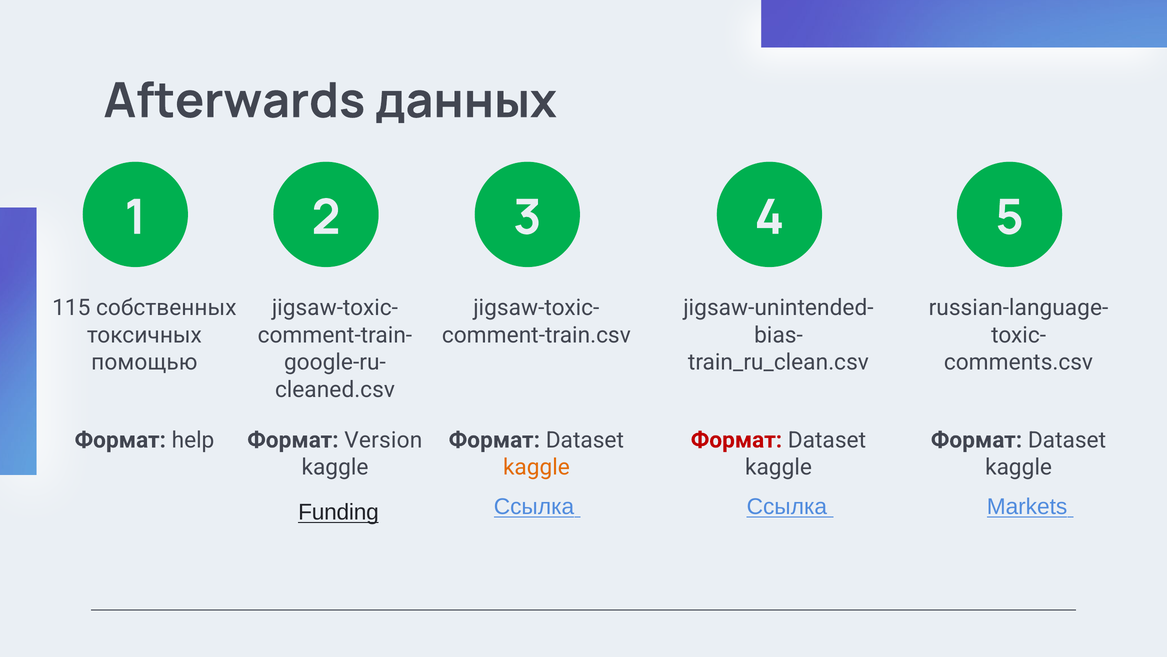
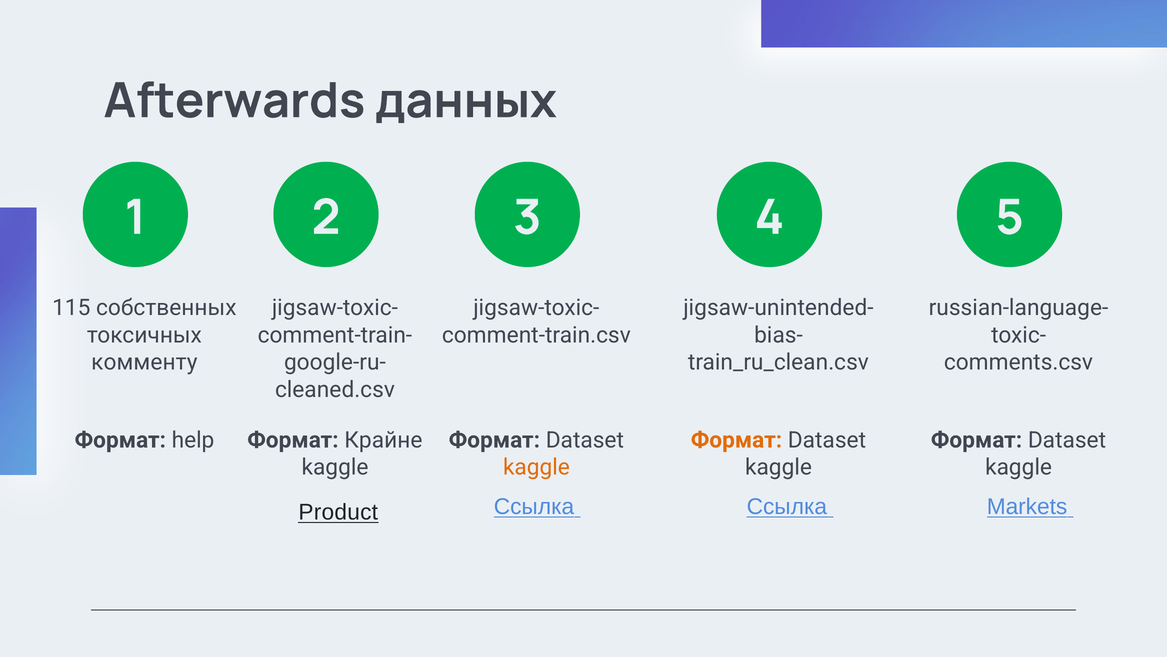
помощью: помощью -> комменту
Version: Version -> Крайне
Формат at (736, 440) colour: red -> orange
Funding: Funding -> Product
